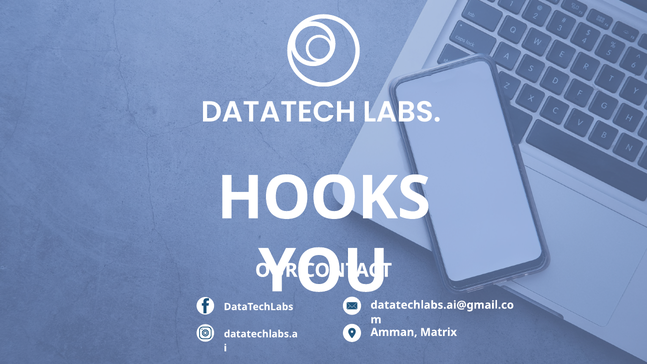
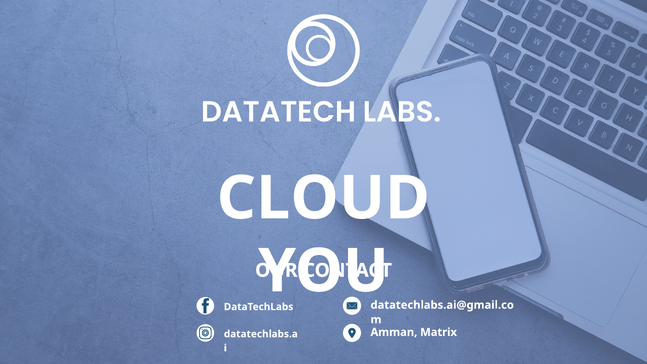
HOOKS: HOOKS -> CLOUD
